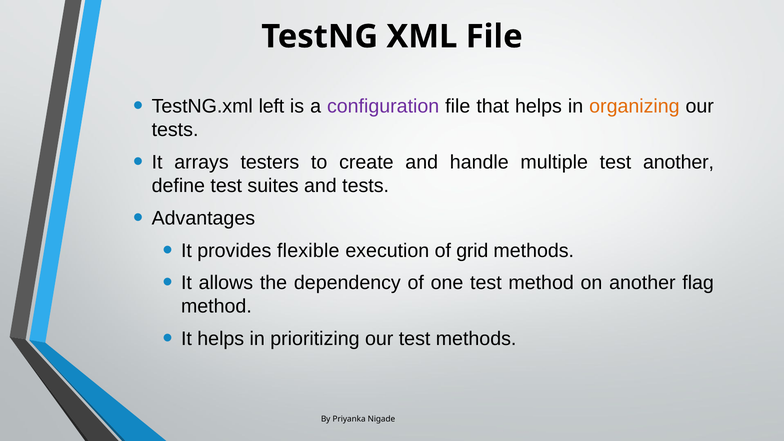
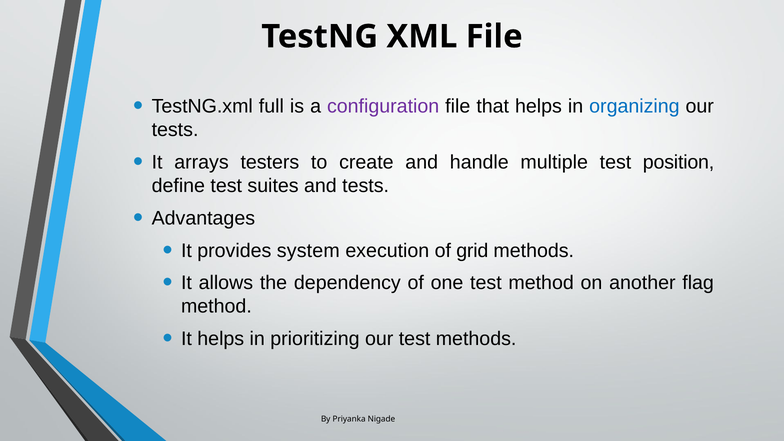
left: left -> full
organizing colour: orange -> blue
test another: another -> position
flexible: flexible -> system
